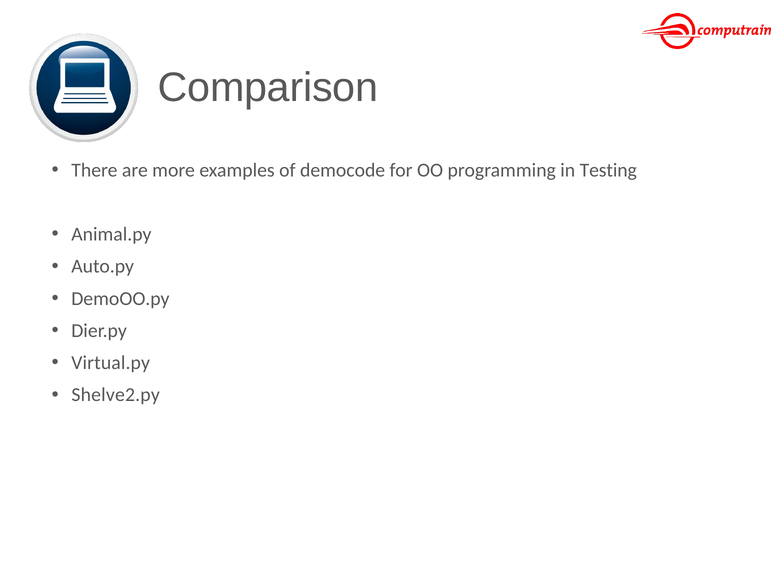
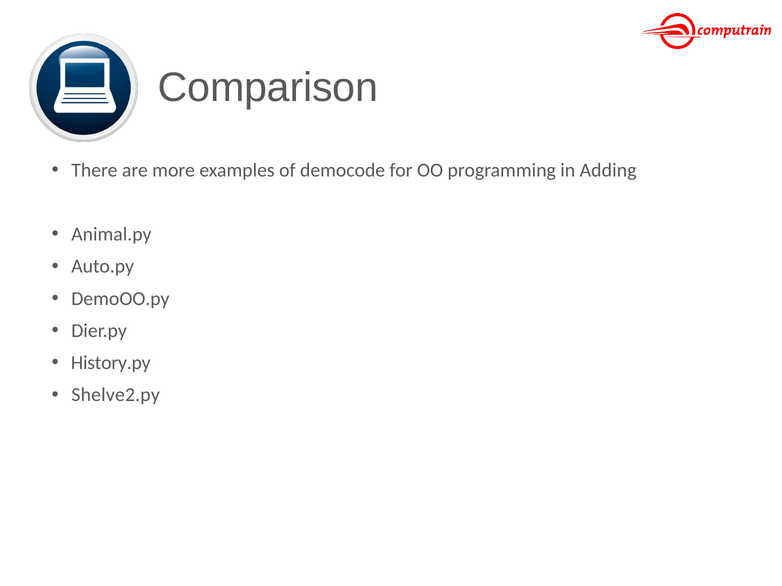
Testing: Testing -> Adding
Virtual.py: Virtual.py -> History.py
